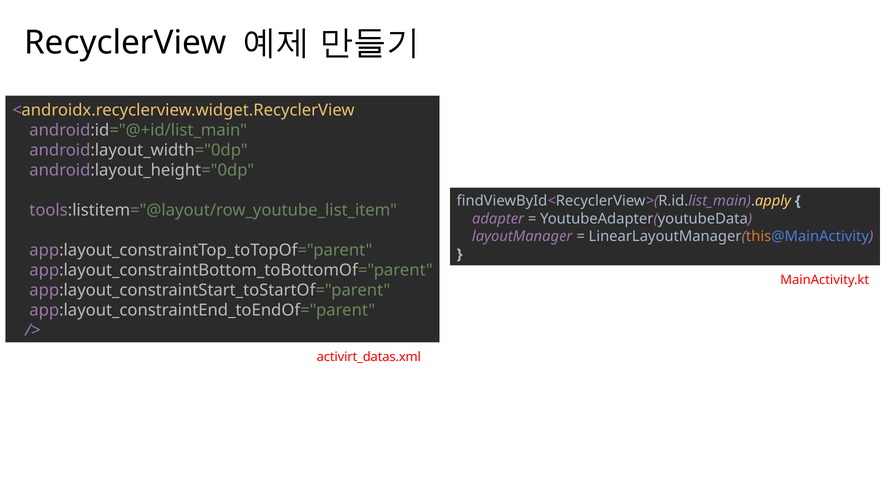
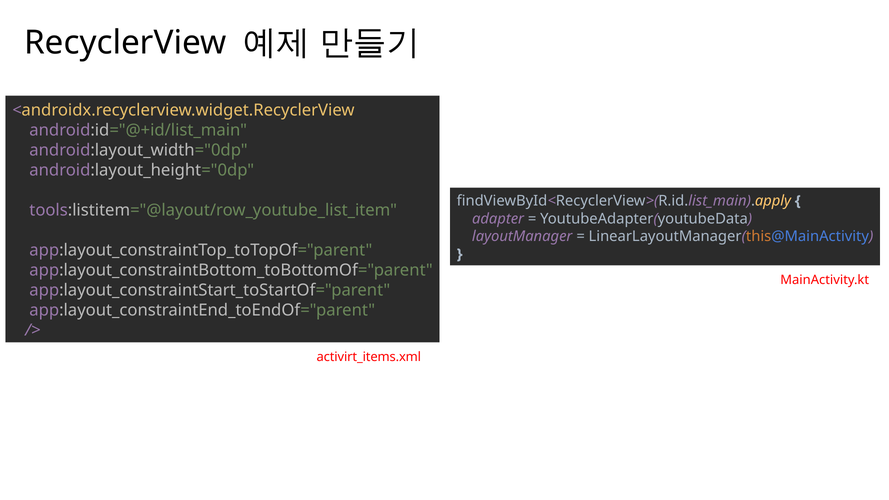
activirt_datas.xml: activirt_datas.xml -> activirt_items.xml
